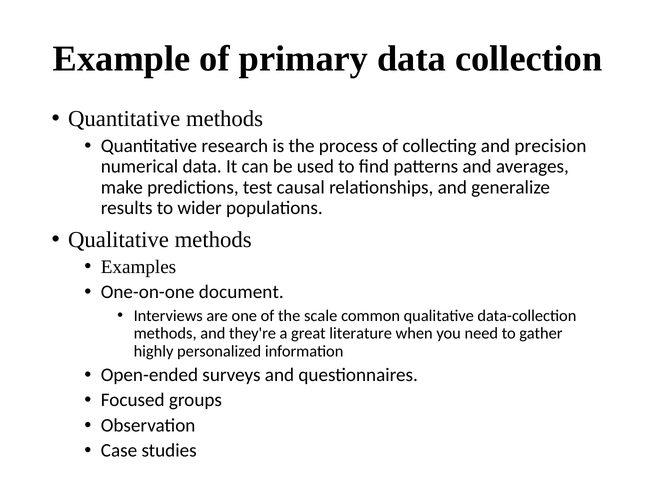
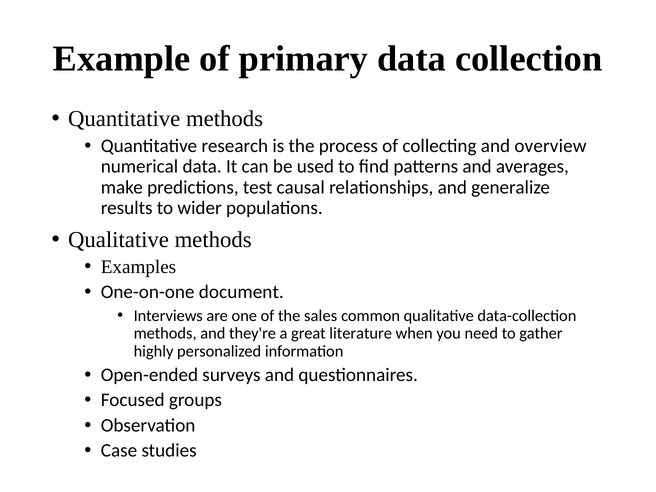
precision: precision -> overview
scale: scale -> sales
